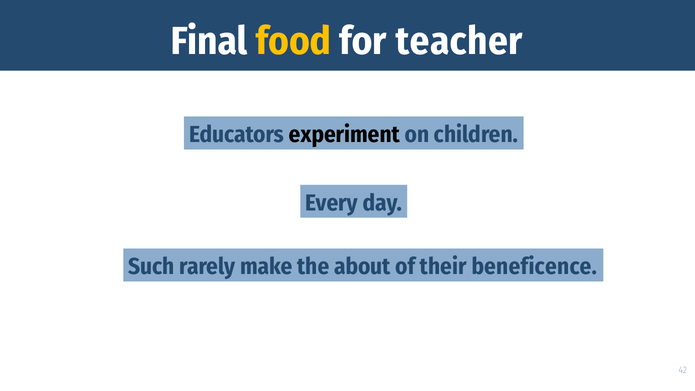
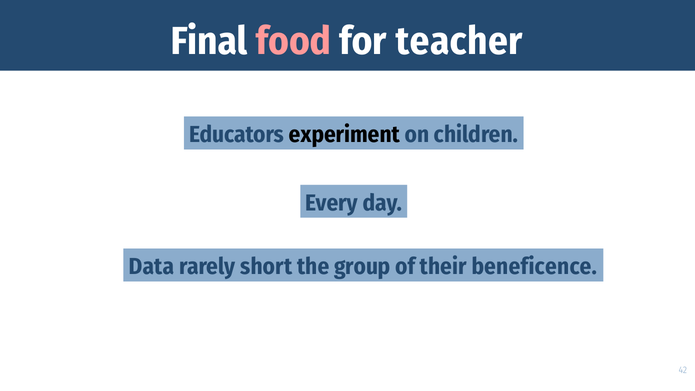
food colour: yellow -> pink
Such: Such -> Data
make: make -> short
about: about -> group
